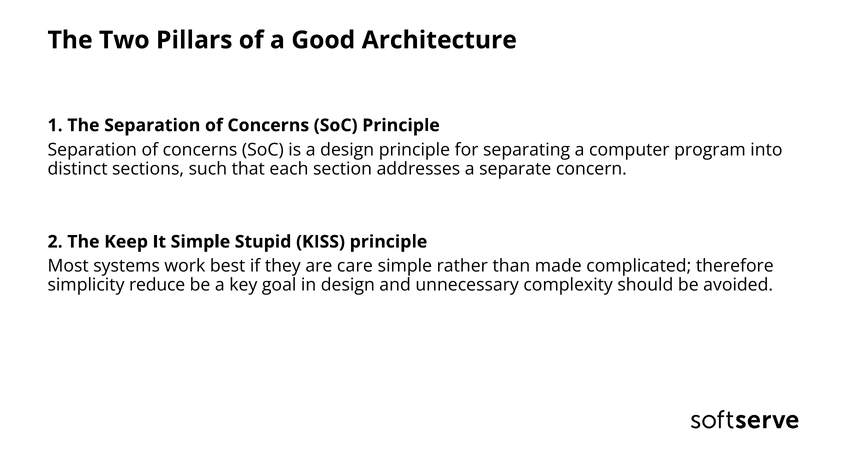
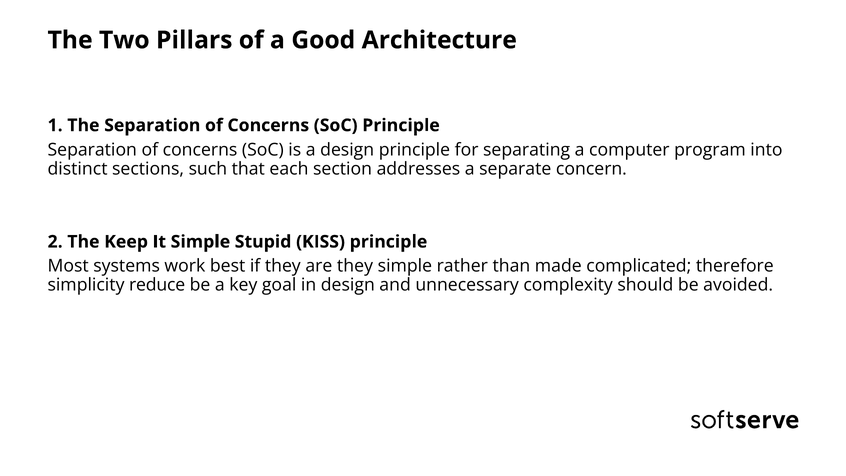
are care: care -> they
